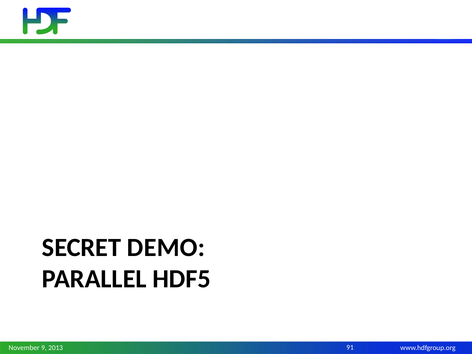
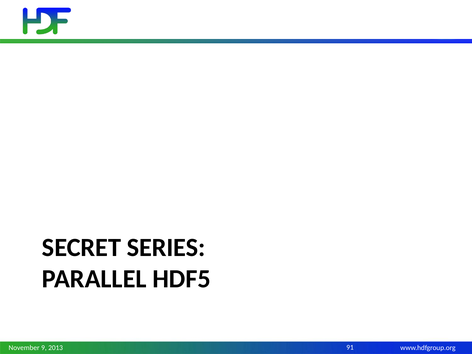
DEMO: DEMO -> SERIES
